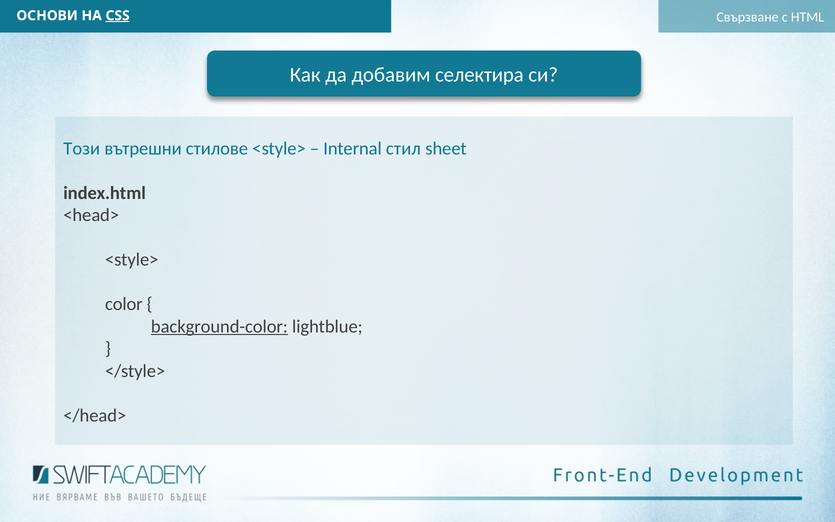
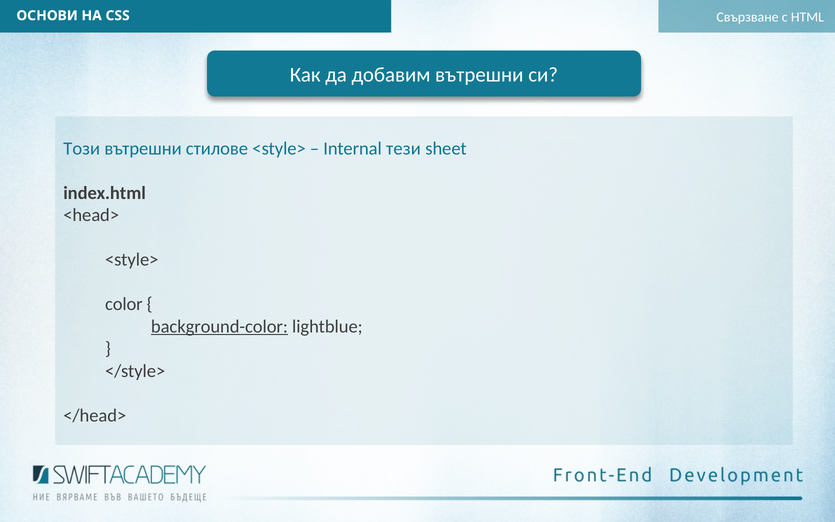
CSS underline: present -> none
добавим селектира: селектира -> вътрешни
стил: стил -> тези
